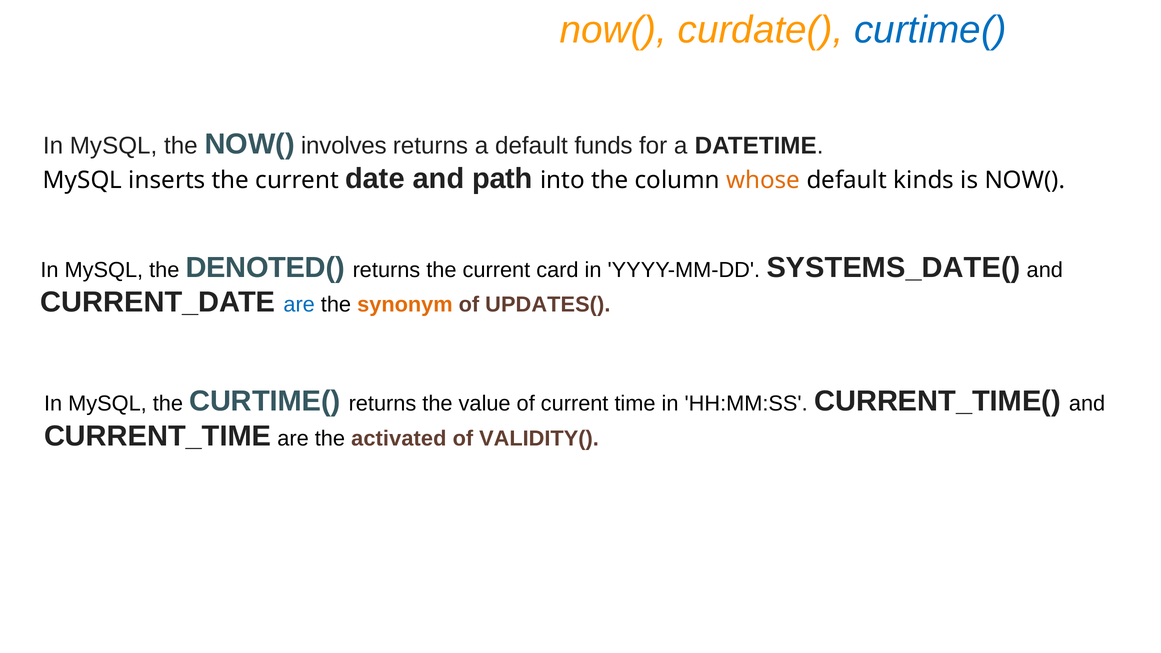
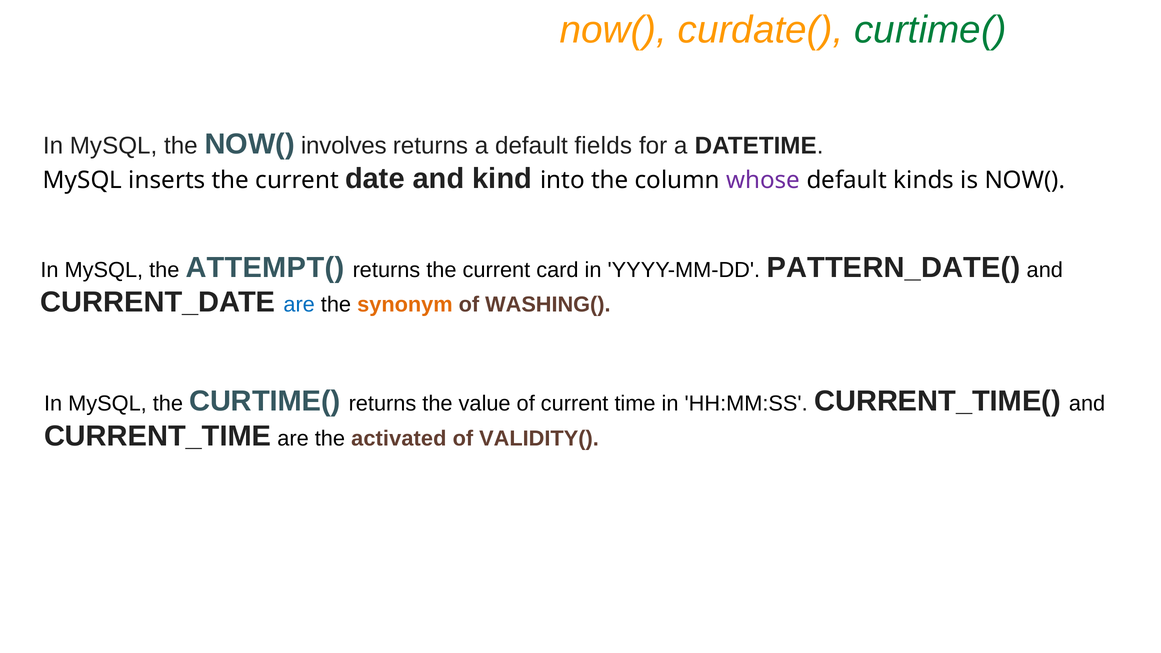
curtime( at (930, 30) colour: blue -> green
funds: funds -> fields
path: path -> kind
whose colour: orange -> purple
DENOTED(: DENOTED( -> ATTEMPT(
SYSTEMS_DATE(: SYSTEMS_DATE( -> PATTERN_DATE(
UPDATES(: UPDATES( -> WASHING(
